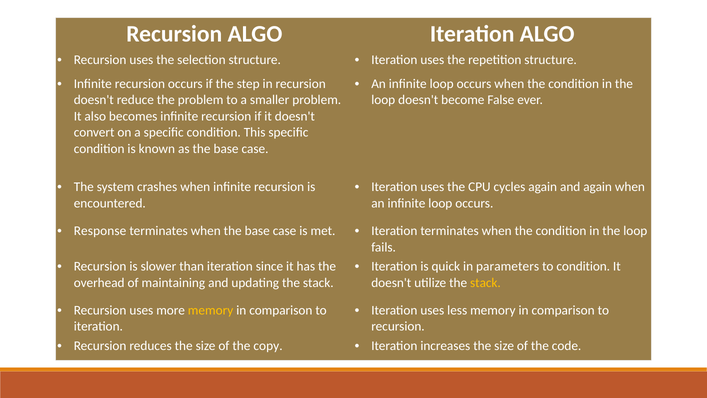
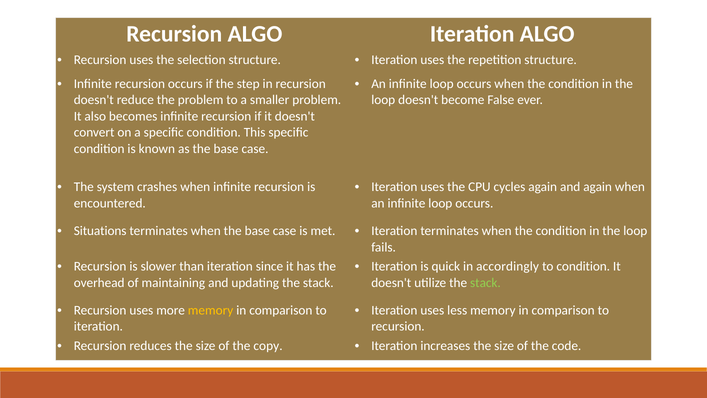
Response: Response -> Situations
parameters: parameters -> accordingly
stack at (485, 283) colour: yellow -> light green
